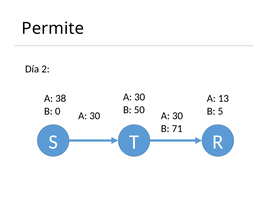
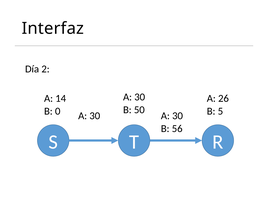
Permite: Permite -> Interfaz
38: 38 -> 14
13: 13 -> 26
71: 71 -> 56
